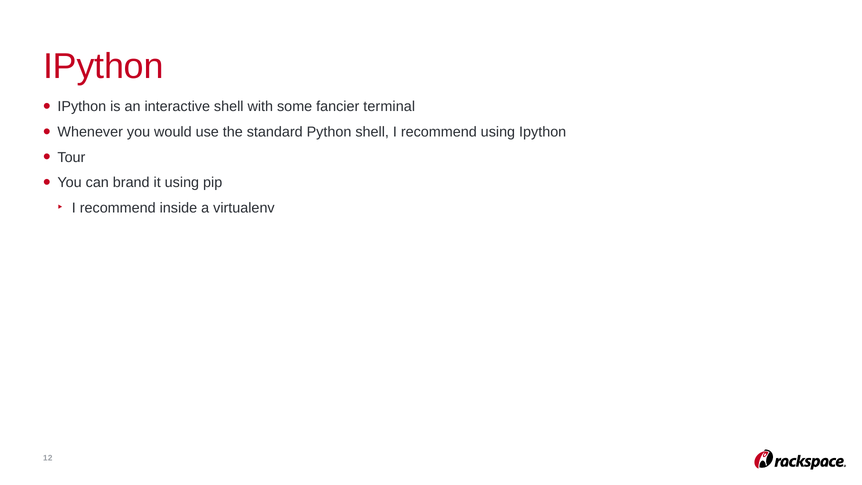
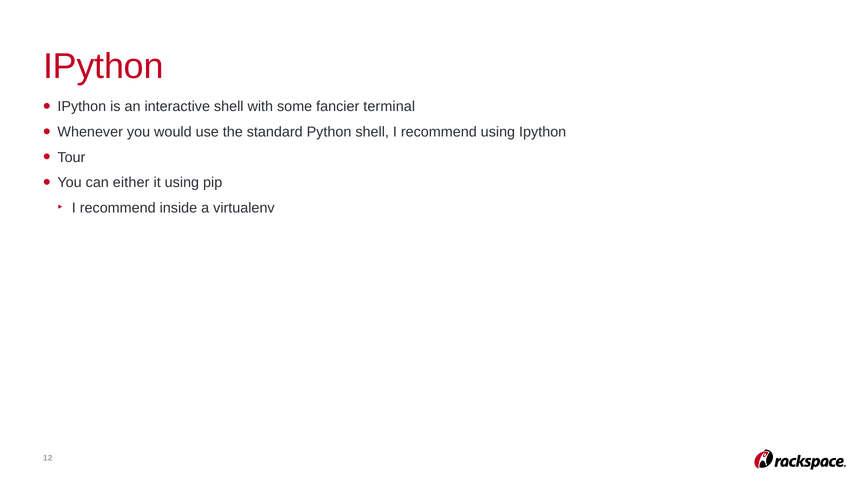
brand: brand -> either
